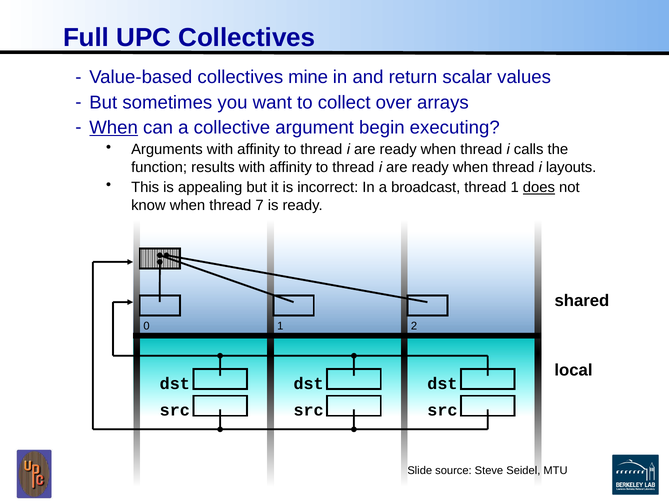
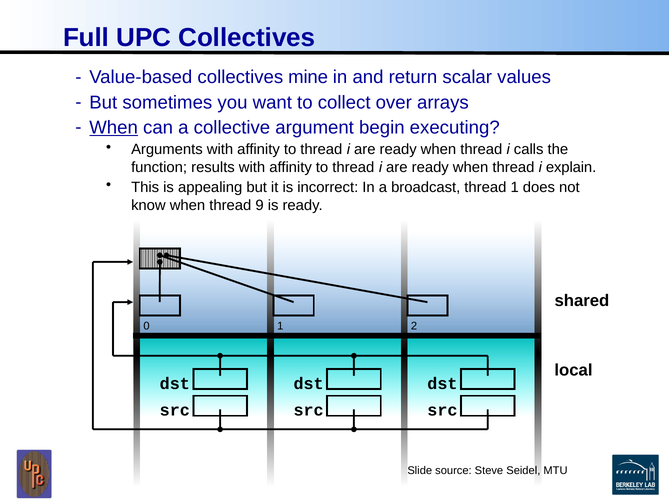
layouts: layouts -> explain
does underline: present -> none
7: 7 -> 9
